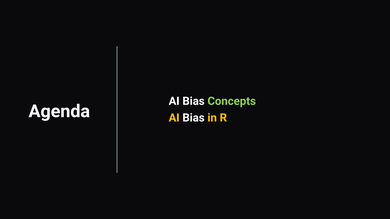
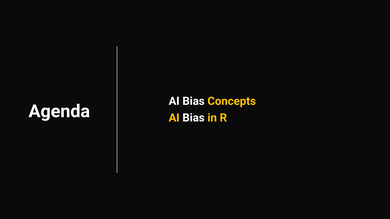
Concepts colour: light green -> yellow
